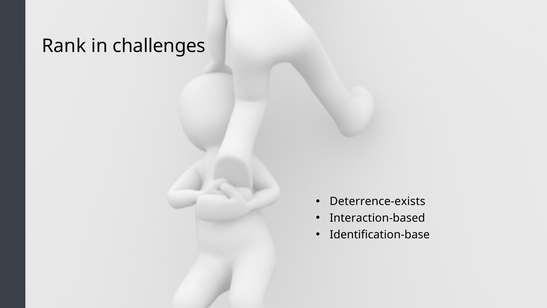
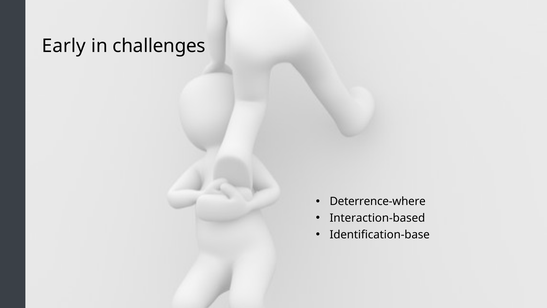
Rank: Rank -> Early
Deterrence-exists: Deterrence-exists -> Deterrence-where
